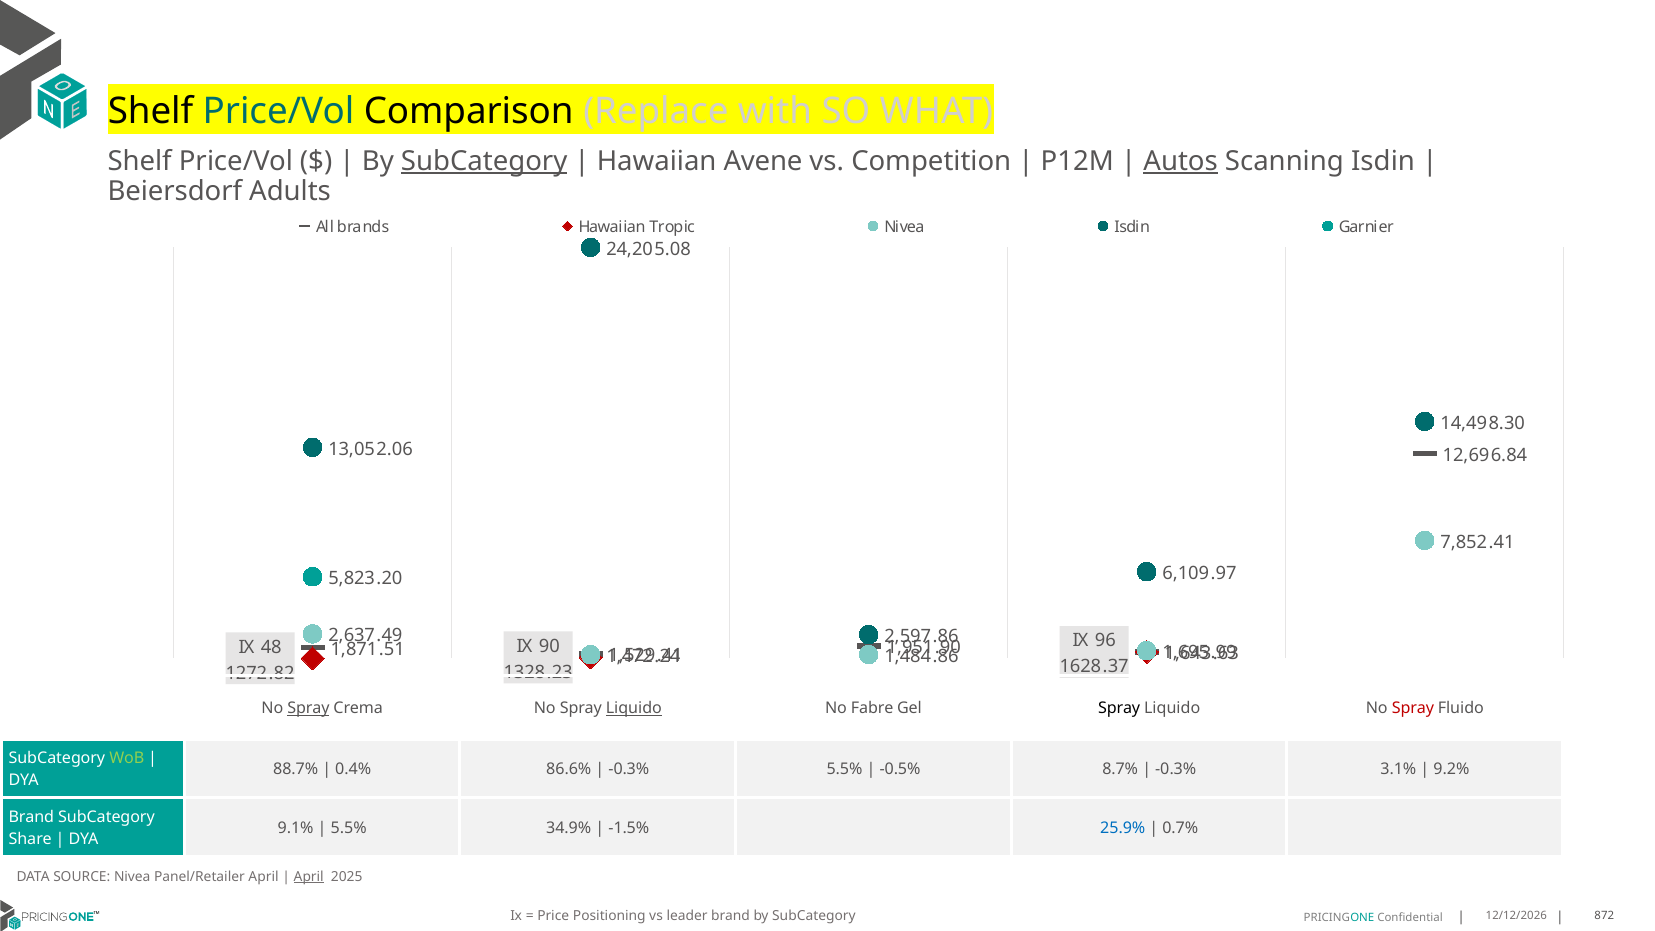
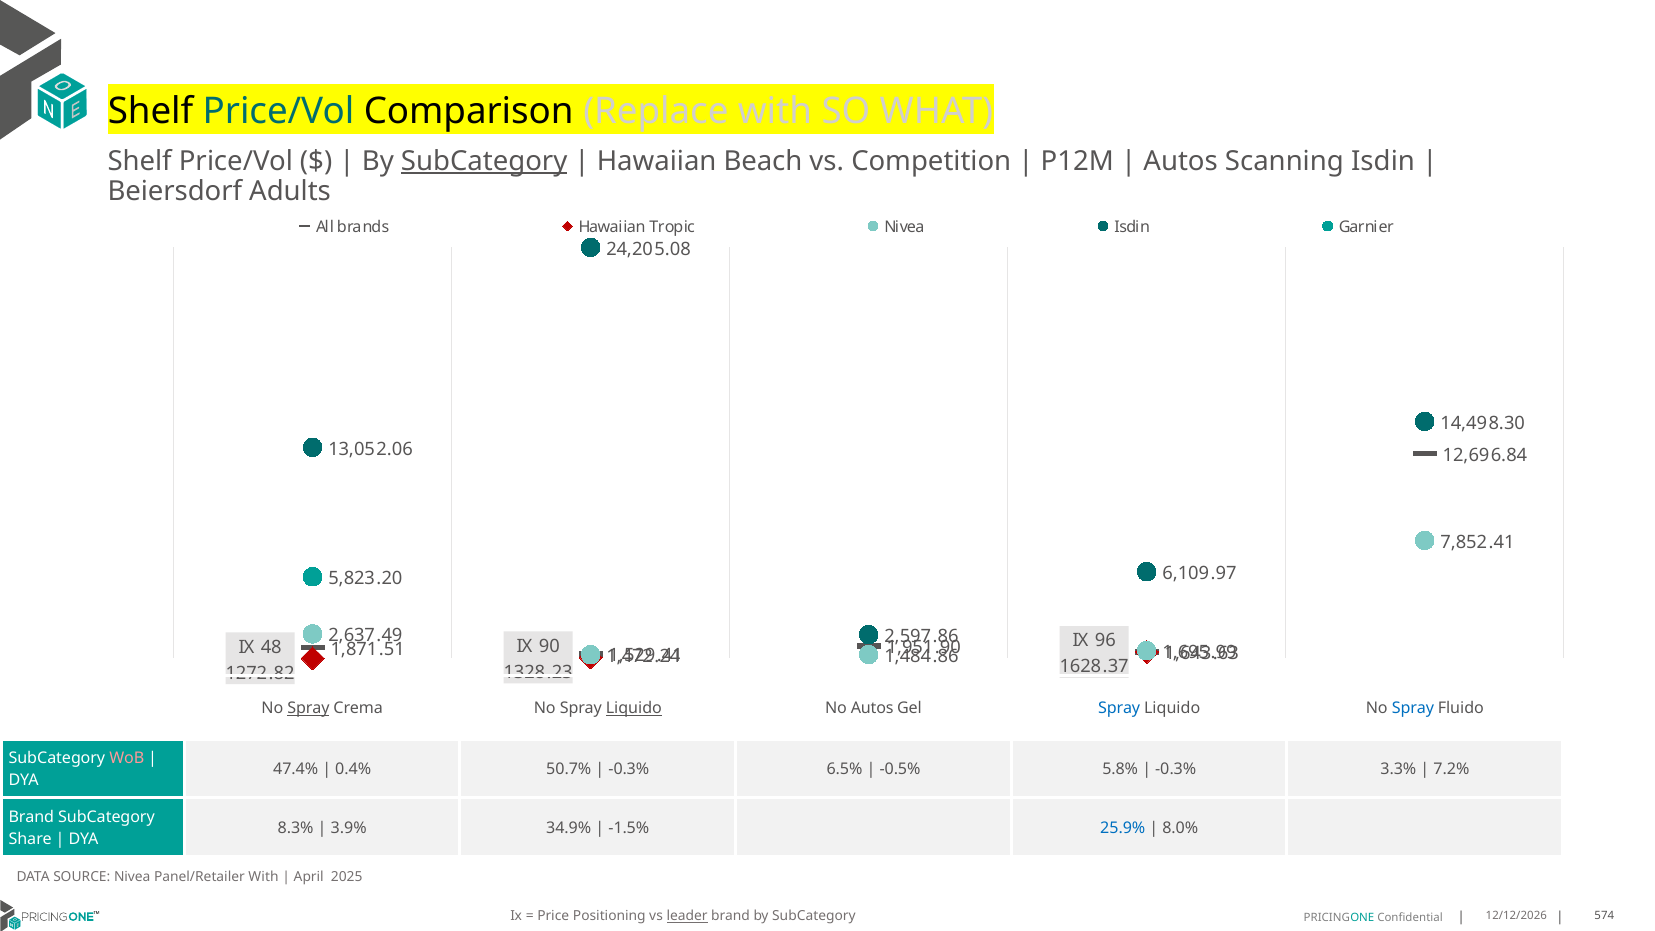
Avene: Avene -> Beach
Autos at (1181, 161) underline: present -> none
No Fabre: Fabre -> Autos
Spray at (1119, 708) colour: black -> blue
Spray at (1413, 708) colour: red -> blue
WoB colour: light green -> pink
88.7%: 88.7% -> 47.4%
86.6%: 86.6% -> 50.7%
-0.3% 5.5%: 5.5% -> 6.5%
8.7%: 8.7% -> 5.8%
3.1%: 3.1% -> 3.3%
9.2%: 9.2% -> 7.2%
9.1%: 9.1% -> 8.3%
5.5% at (349, 828): 5.5% -> 3.9%
0.7%: 0.7% -> 8.0%
Panel/Retailer April: April -> With
April at (309, 877) underline: present -> none
leader underline: none -> present
872: 872 -> 574
